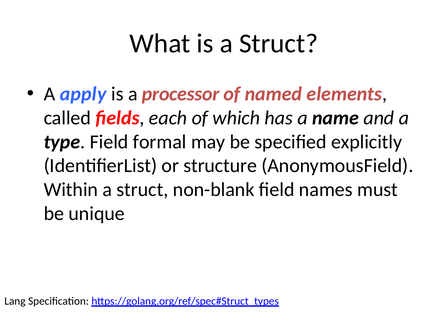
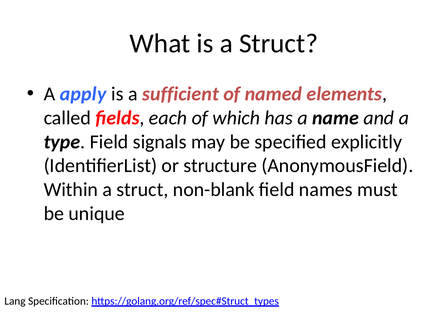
processor: processor -> sufficient
formal: formal -> signals
